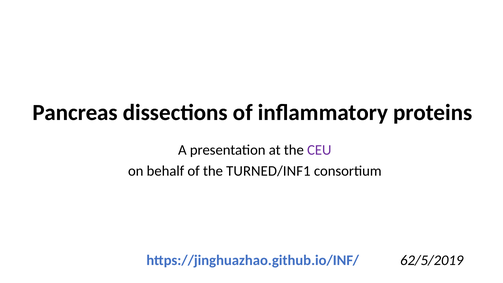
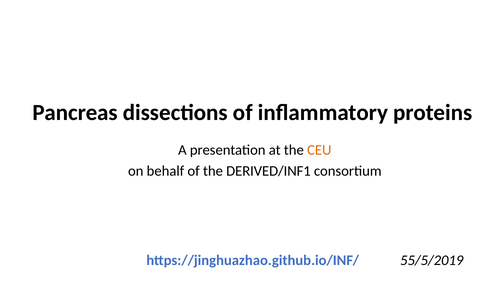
CEU colour: purple -> orange
TURNED/INF1: TURNED/INF1 -> DERIVED/INF1
62/5/2019: 62/5/2019 -> 55/5/2019
